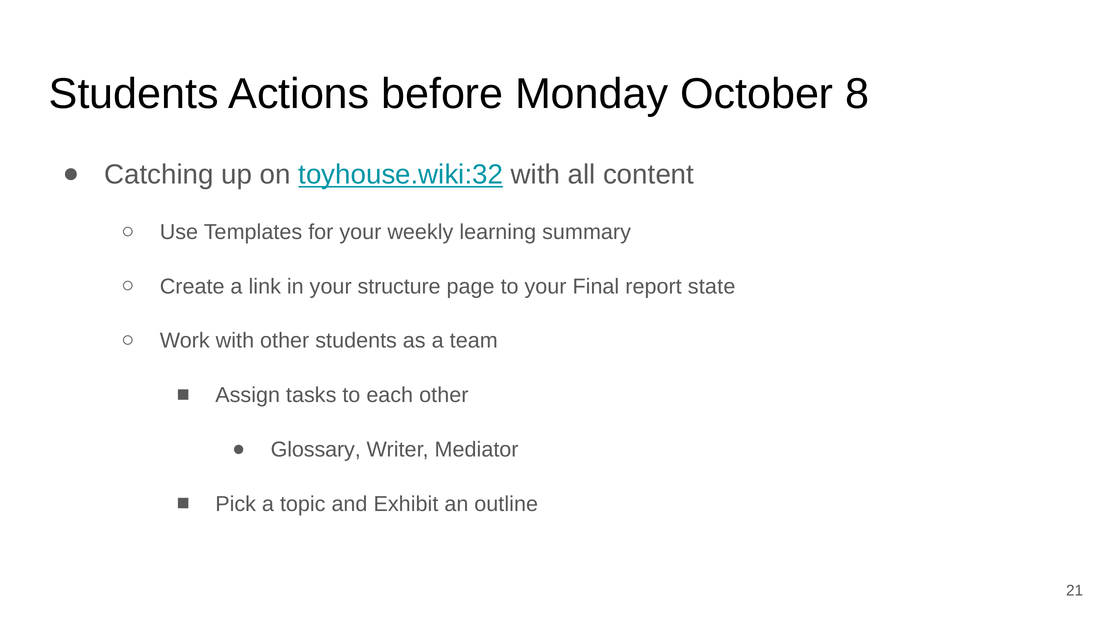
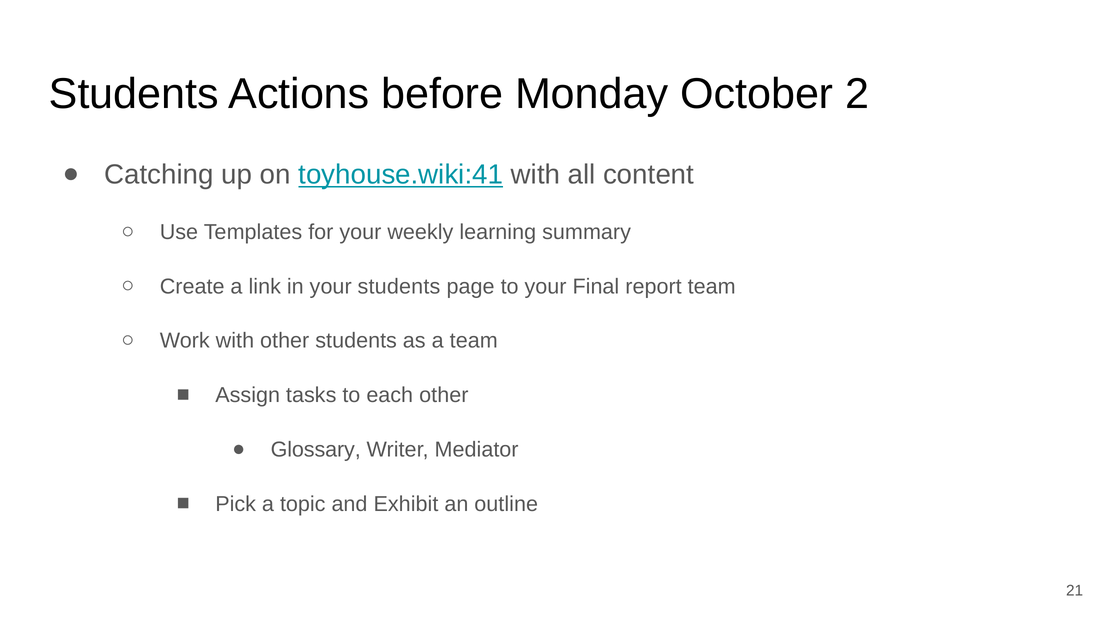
8: 8 -> 2
toyhouse.wiki:32: toyhouse.wiki:32 -> toyhouse.wiki:41
your structure: structure -> students
report state: state -> team
